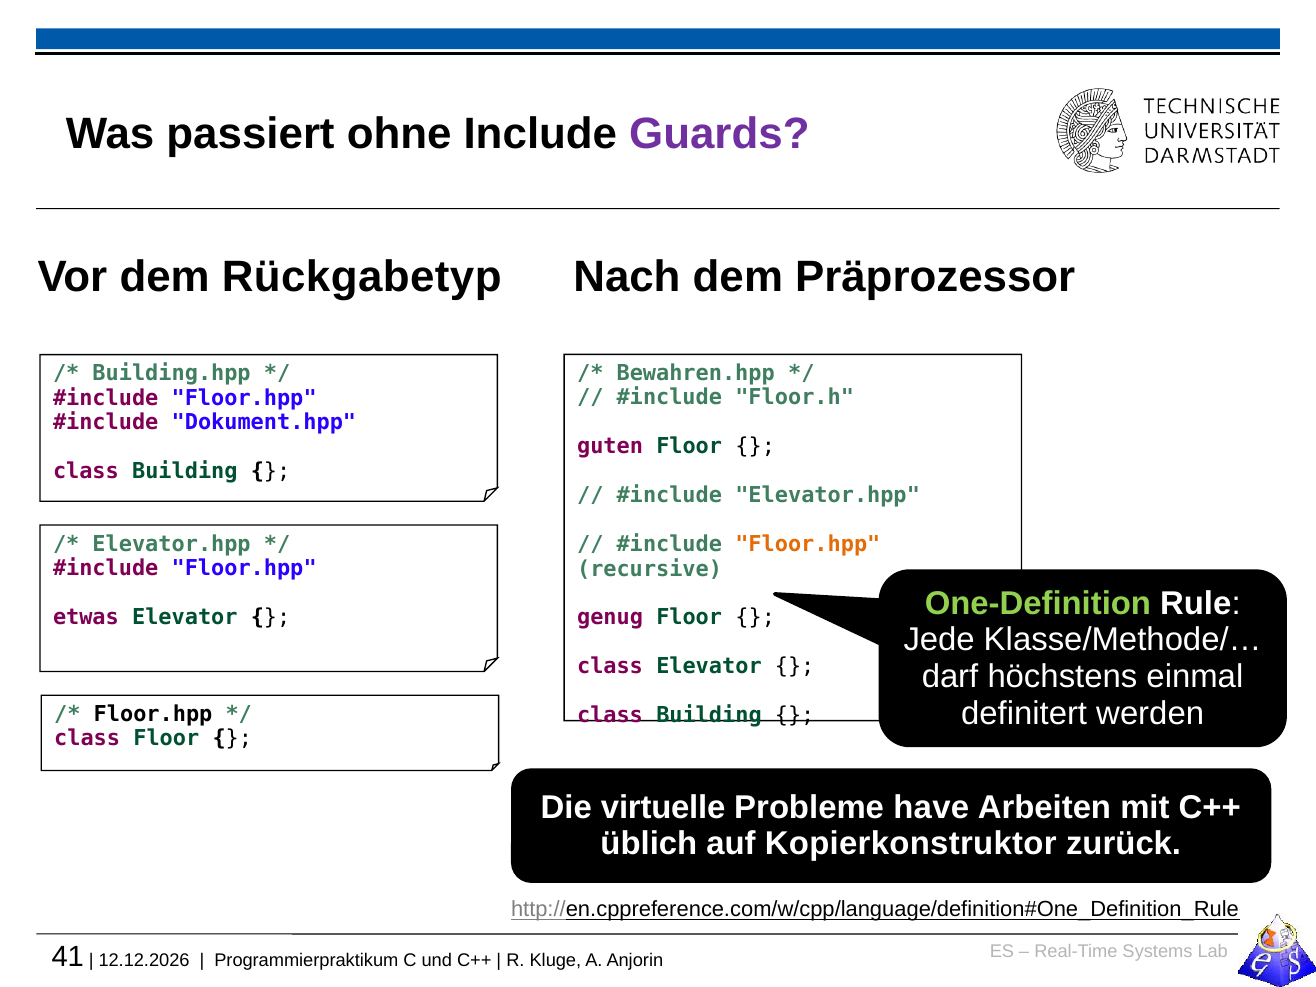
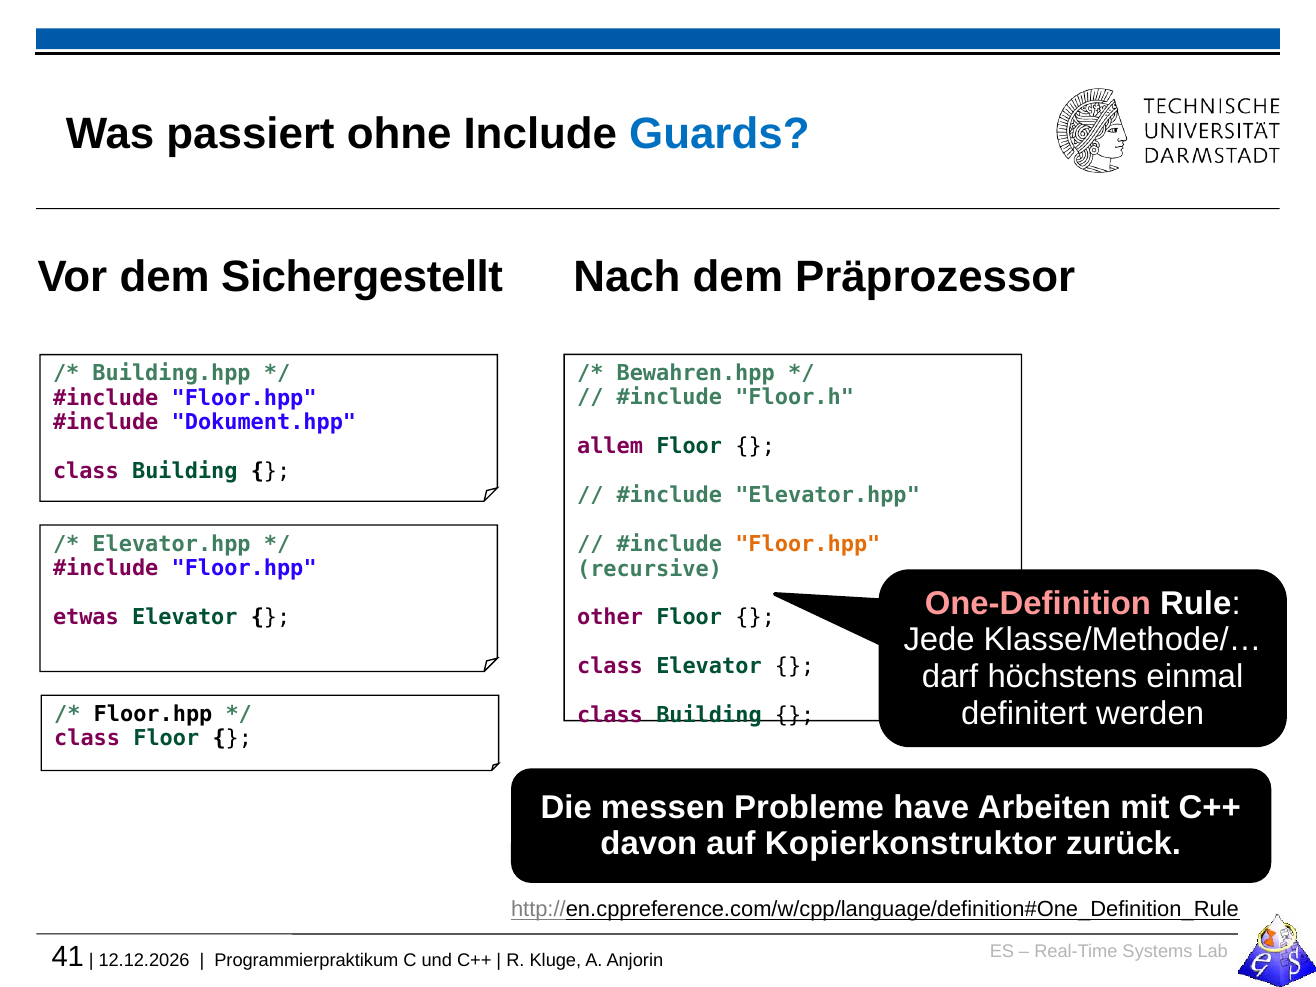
Guards colour: purple -> blue
Rückgabetyp: Rückgabetyp -> Sichergestellt
guten: guten -> allem
One-Definition colour: light green -> pink
genug: genug -> other
virtuelle: virtuelle -> messen
üblich: üblich -> davon
